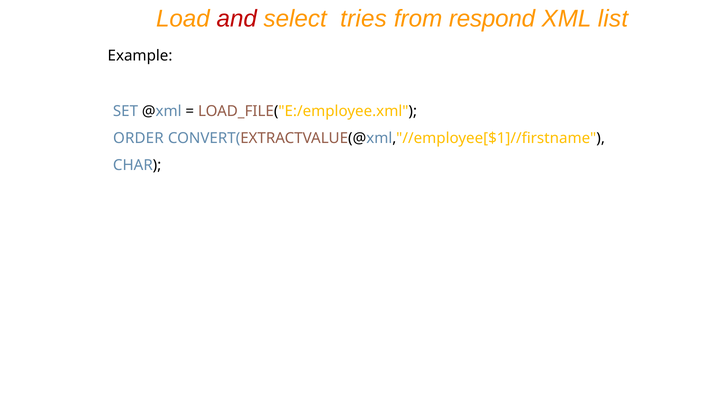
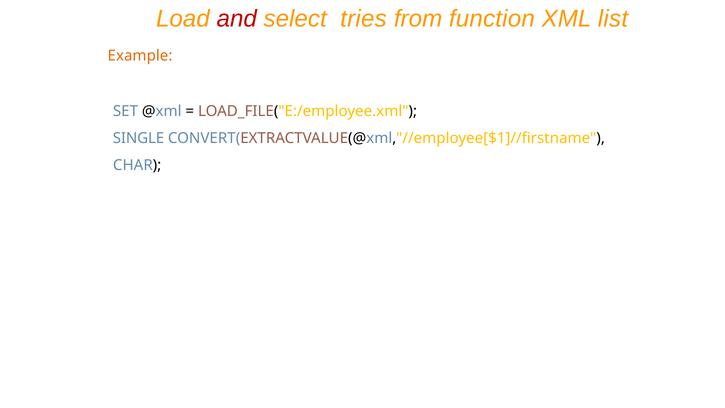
respond: respond -> function
Example colour: black -> orange
ORDER: ORDER -> SINGLE
